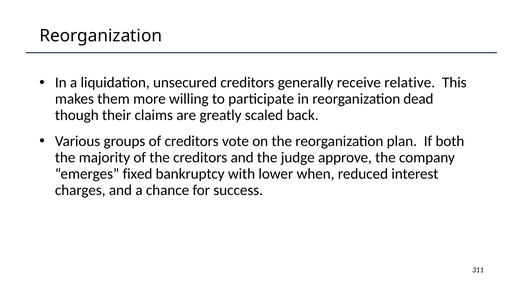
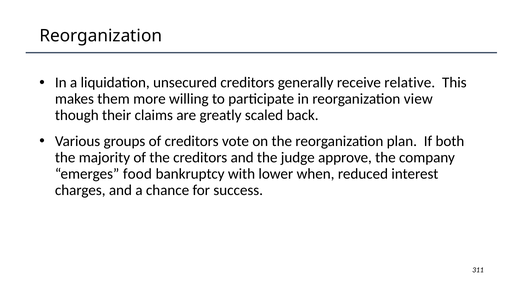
dead: dead -> view
fixed: fixed -> food
